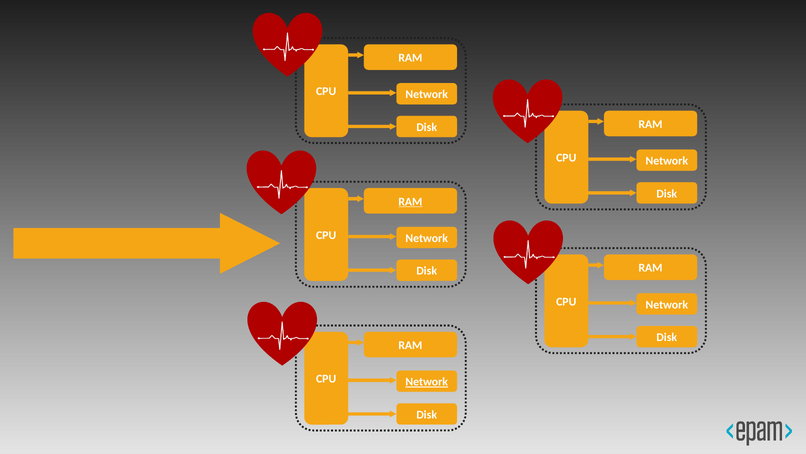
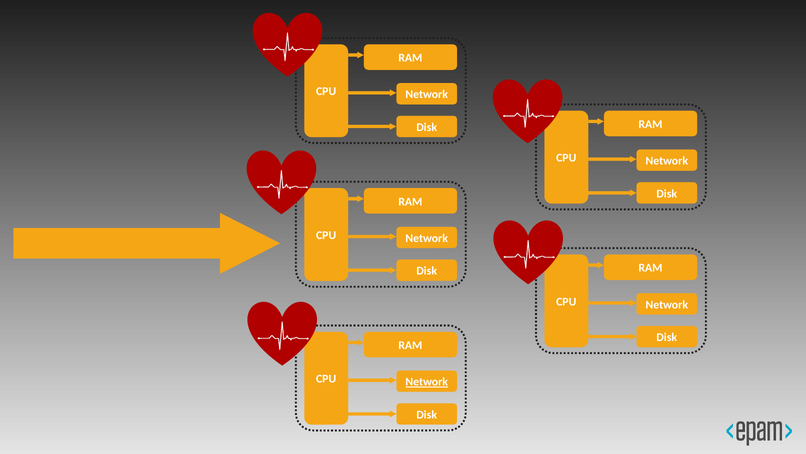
RAM at (410, 201) underline: present -> none
